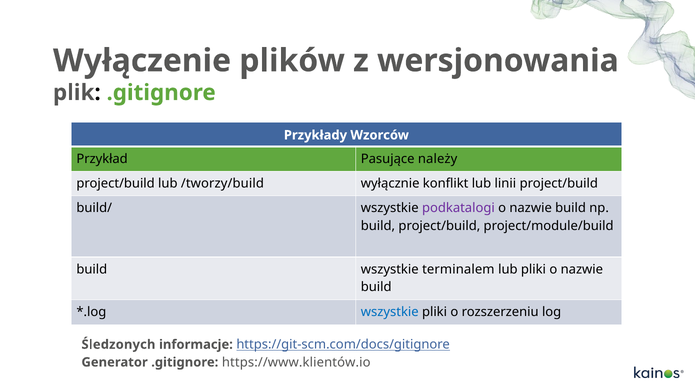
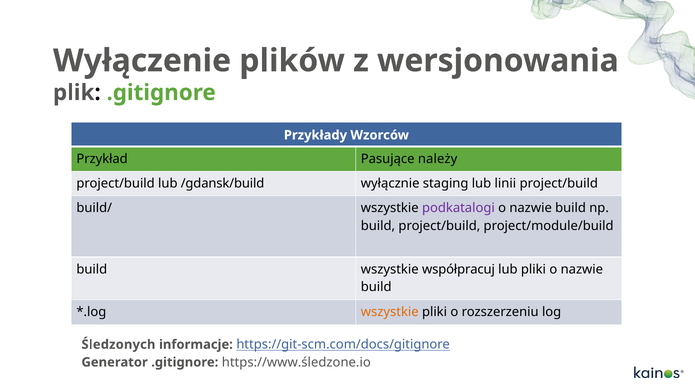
/tworzy/build: /tworzy/build -> /gdansk/build
konflikt: konflikt -> staging
terminalem: terminalem -> współpracuj
wszystkie at (390, 312) colour: blue -> orange
https://www.klientów.io: https://www.klientów.io -> https://www.śledzone.io
